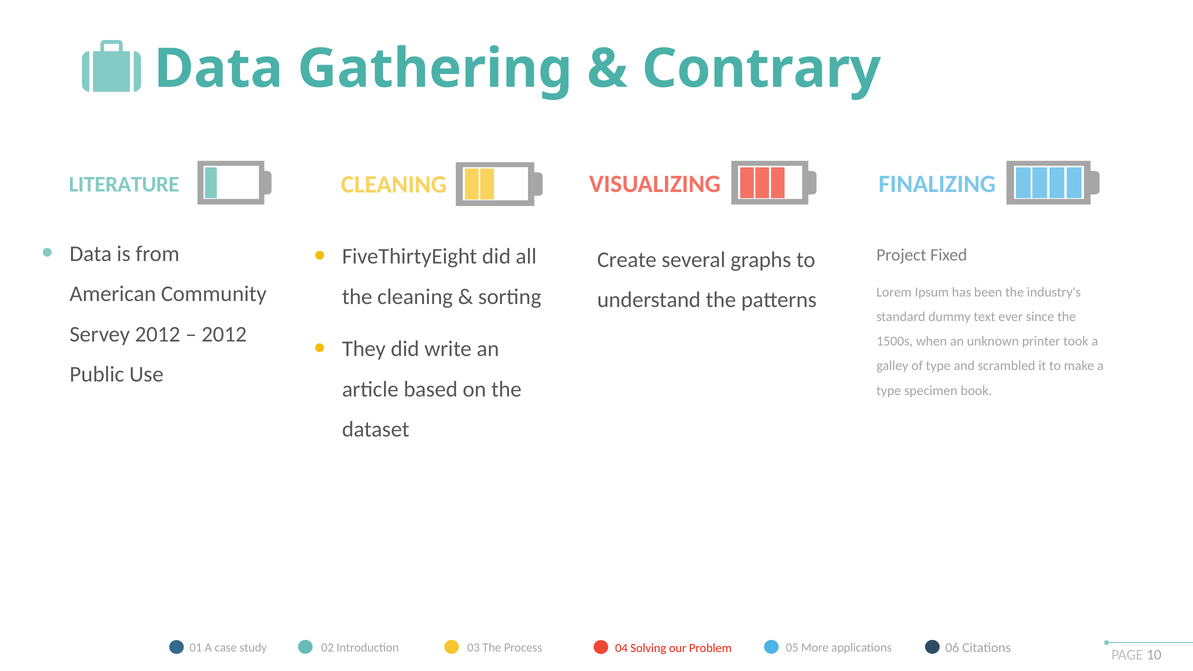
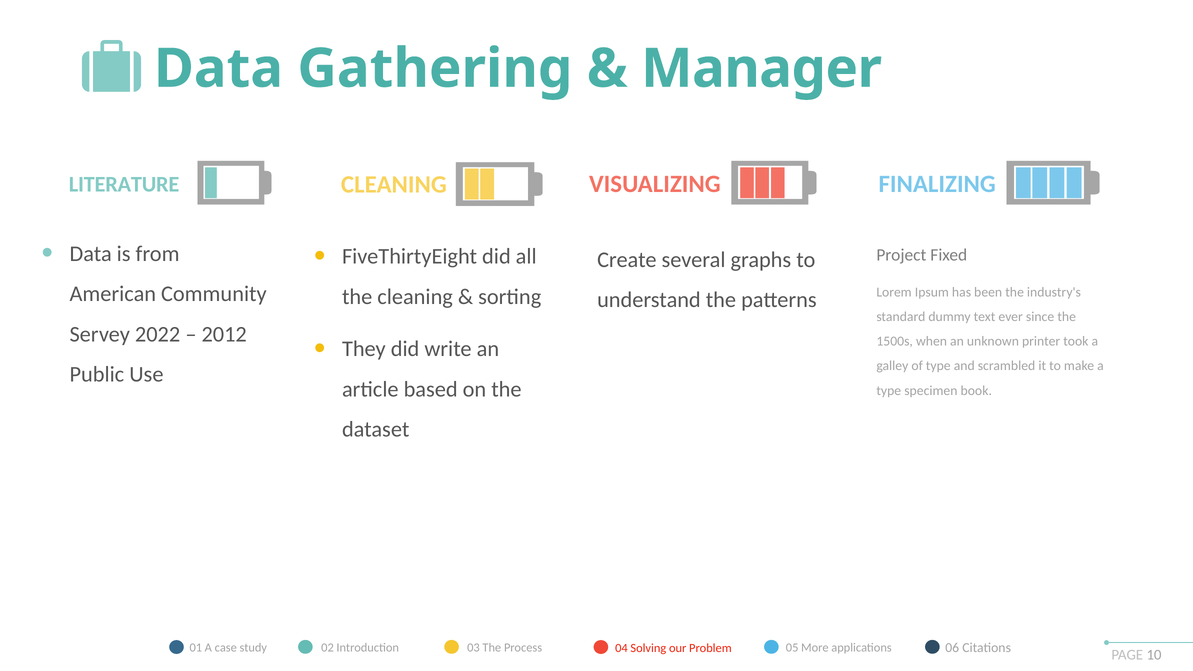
Contrary: Contrary -> Manager
Servey 2012: 2012 -> 2022
